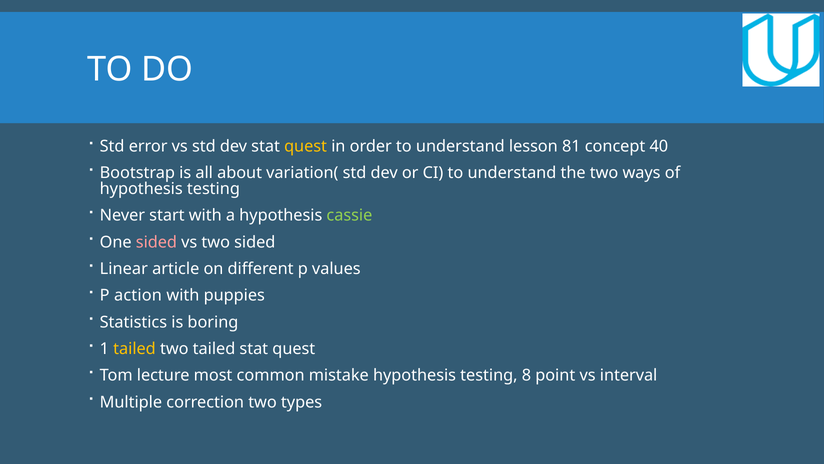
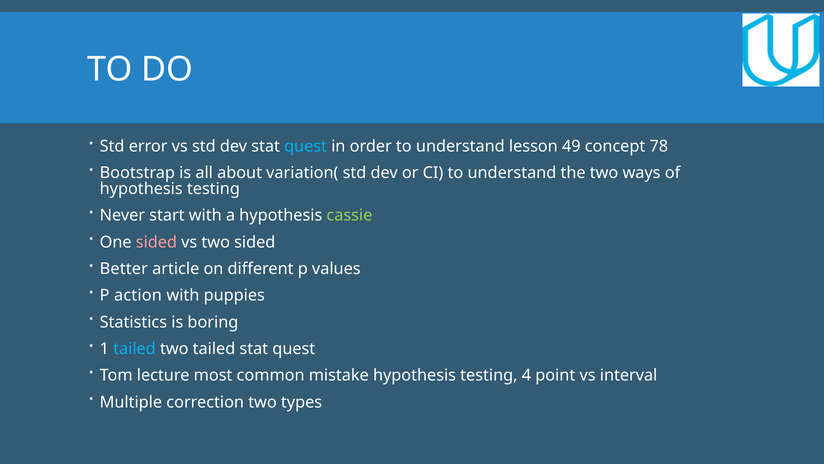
quest at (306, 146) colour: yellow -> light blue
81: 81 -> 49
40: 40 -> 78
Linear: Linear -> Better
tailed at (134, 348) colour: yellow -> light blue
8: 8 -> 4
